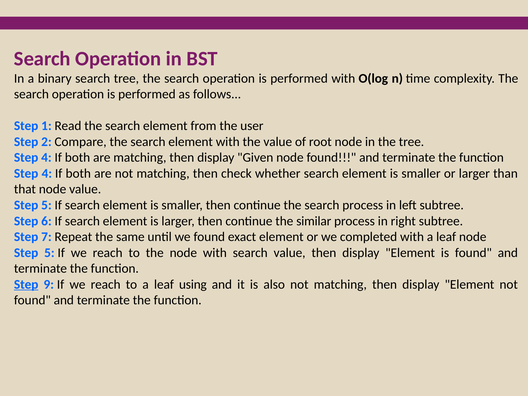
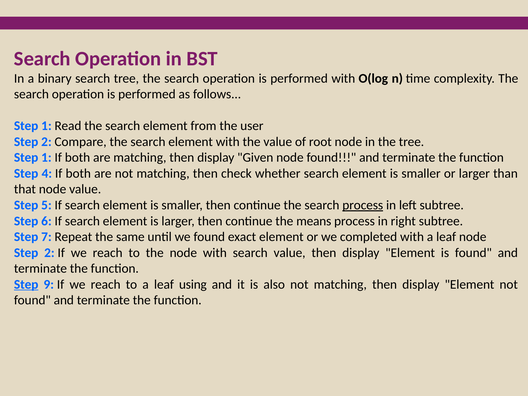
4 at (46, 158): 4 -> 1
process at (363, 205) underline: none -> present
similar: similar -> means
5 at (49, 253): 5 -> 2
